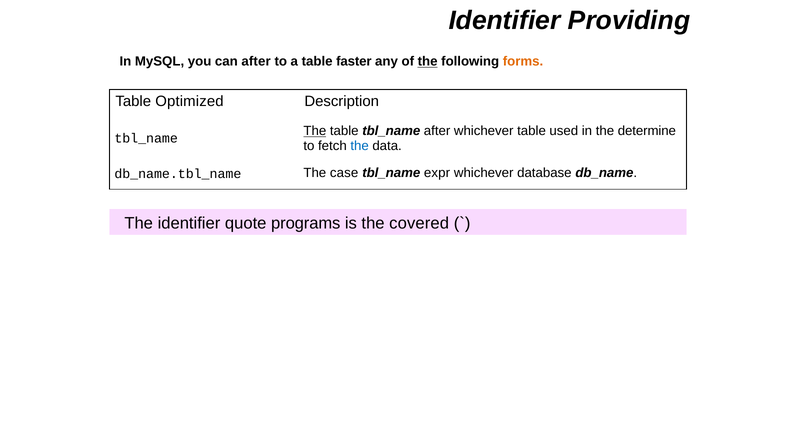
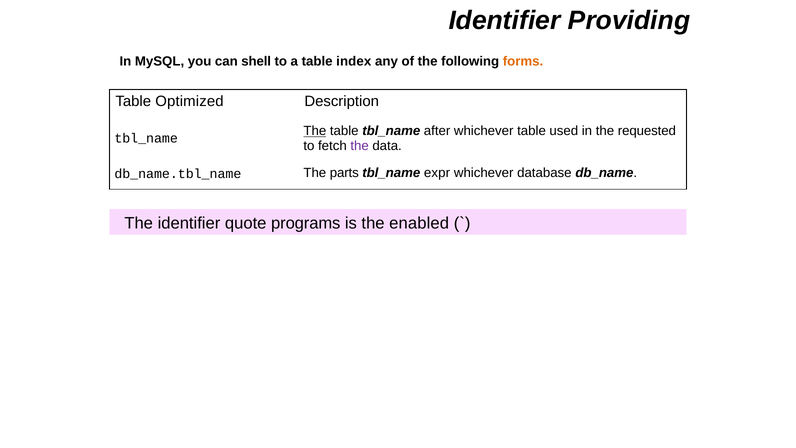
can after: after -> shell
faster: faster -> index
the at (428, 62) underline: present -> none
determine: determine -> requested
the at (360, 146) colour: blue -> purple
case: case -> parts
covered: covered -> enabled
